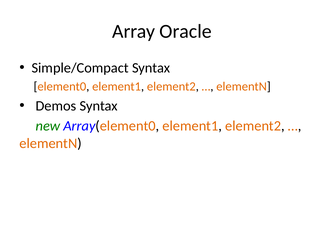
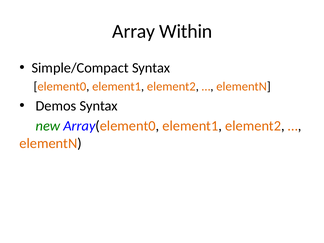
Oracle: Oracle -> Within
